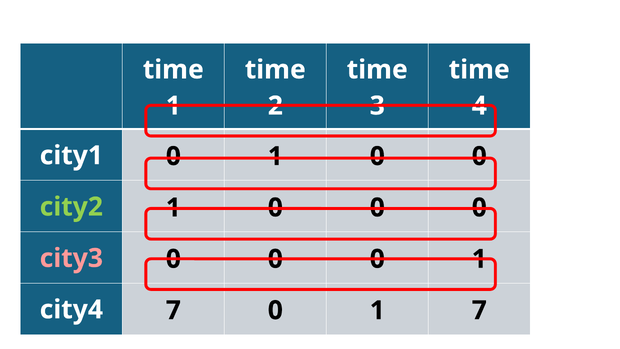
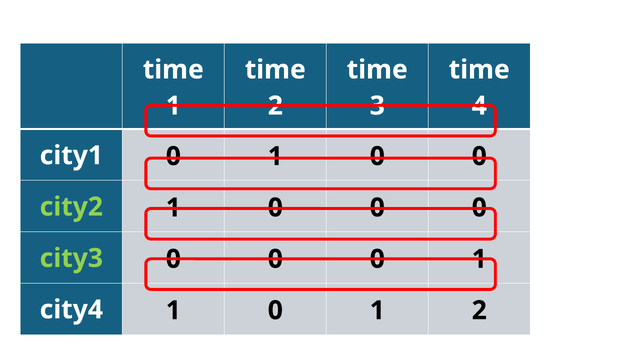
city3 colour: pink -> light green
city4 7: 7 -> 1
1 7: 7 -> 2
